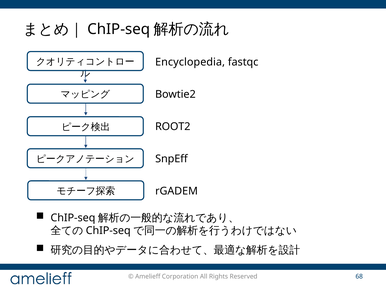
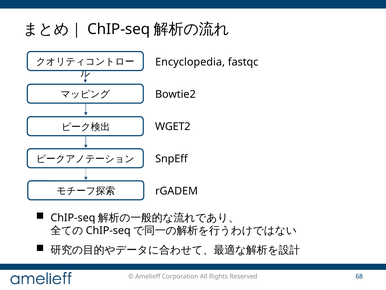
ROOT2: ROOT2 -> WGET2
